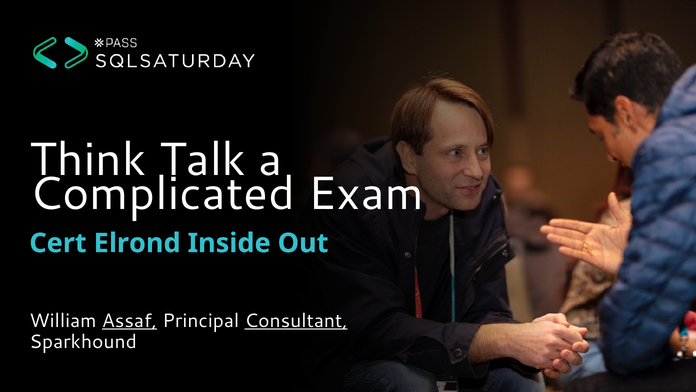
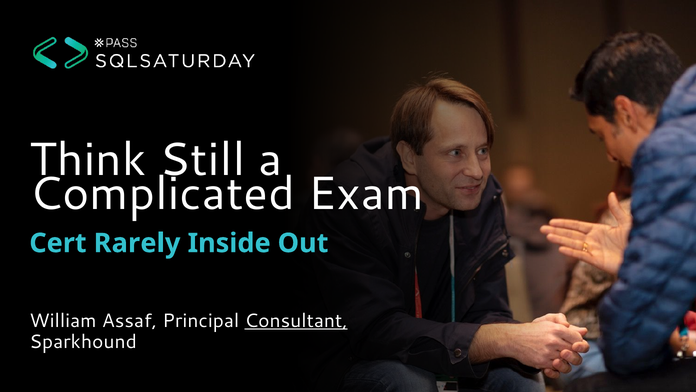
Talk: Talk -> Still
Elrond: Elrond -> Rarely
Assaf underline: present -> none
